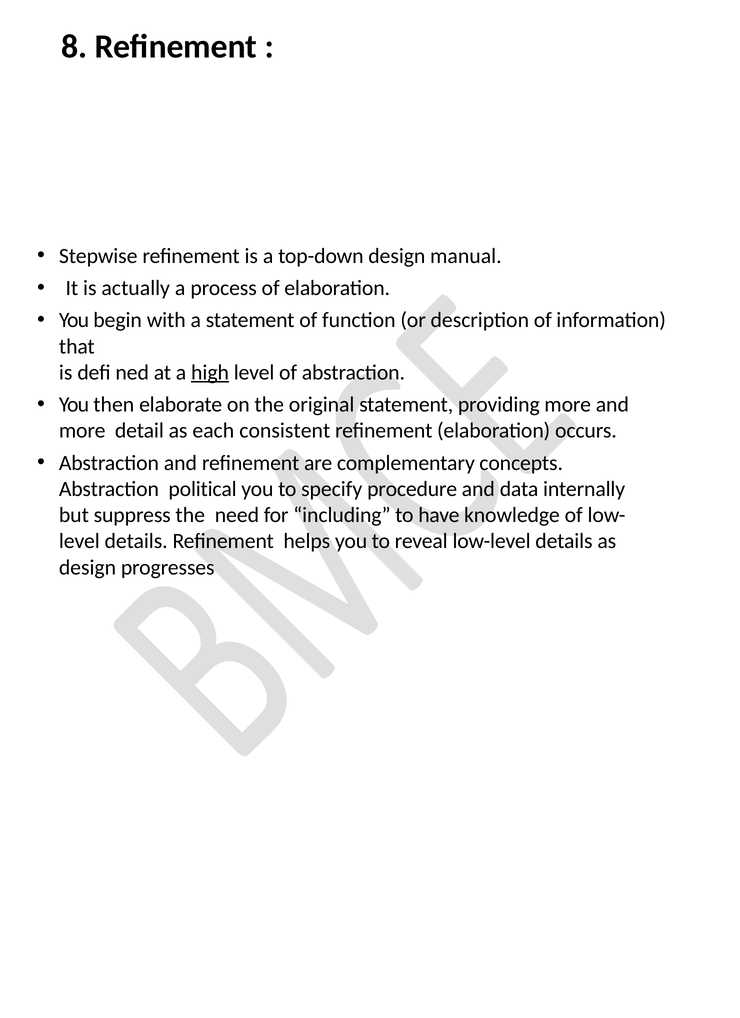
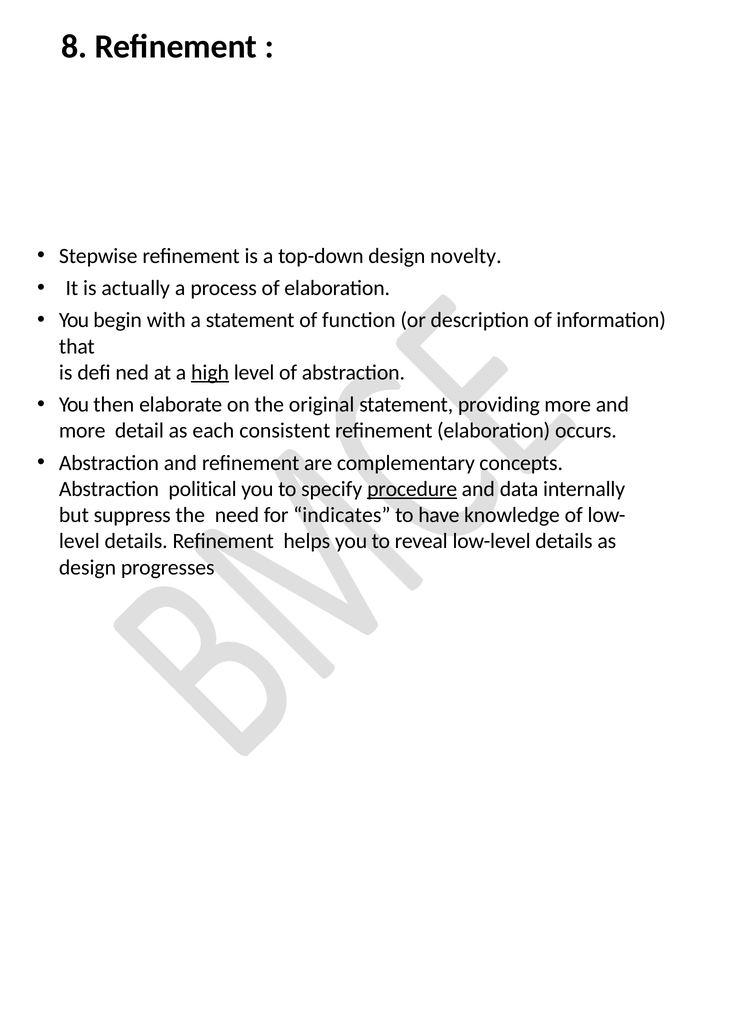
manual: manual -> novelty
procedure underline: none -> present
including: including -> indicates
